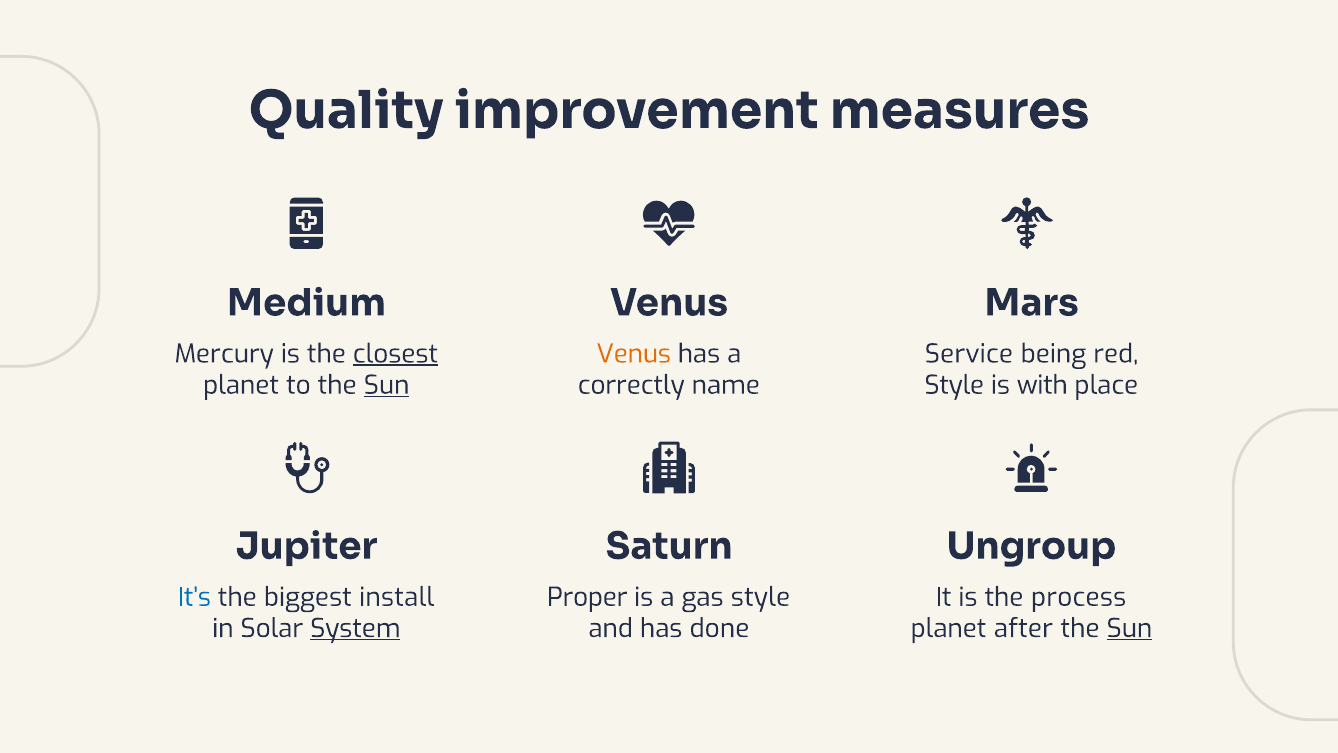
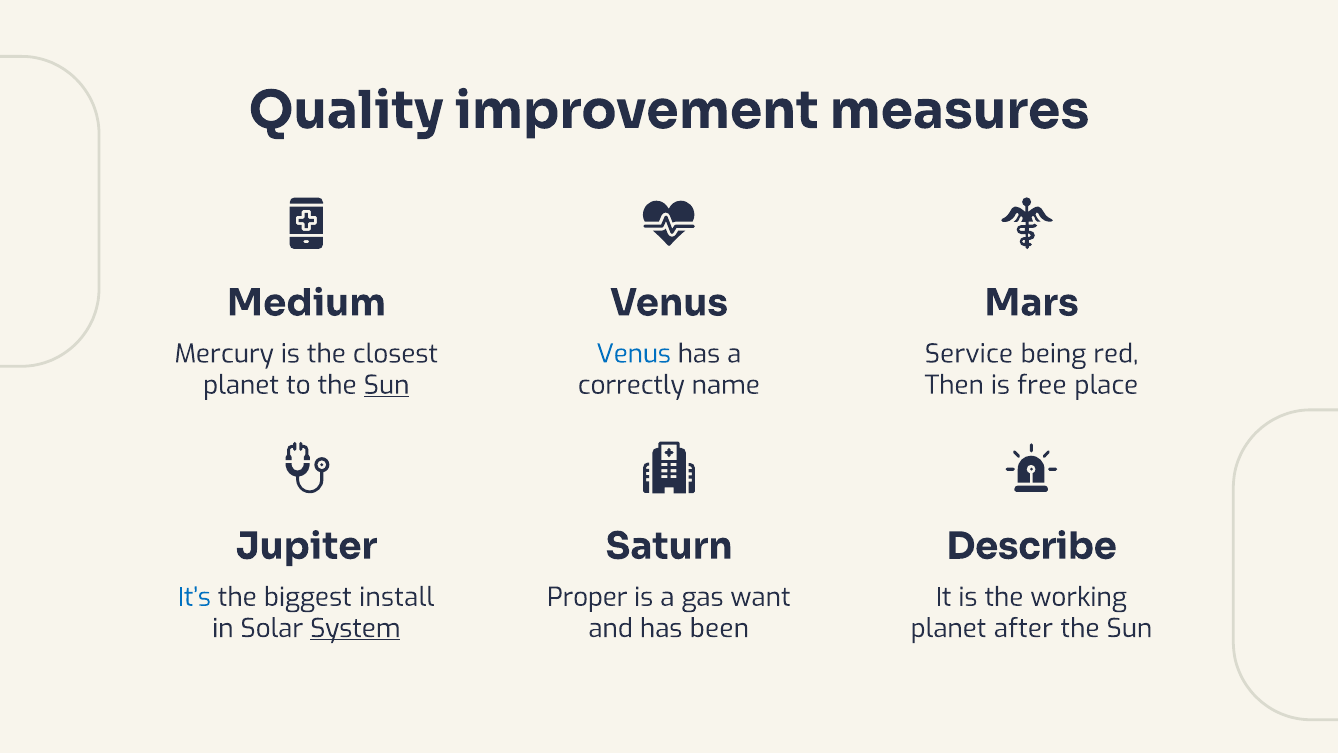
closest underline: present -> none
Venus at (634, 354) colour: orange -> blue
Style at (954, 385): Style -> Then
with: with -> free
Ungroup: Ungroup -> Describe
gas style: style -> want
process: process -> working
done: done -> been
Sun at (1129, 628) underline: present -> none
